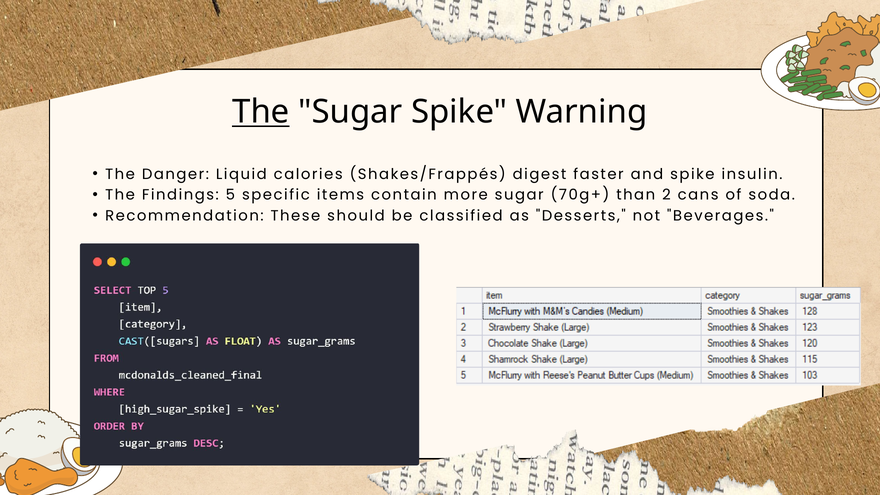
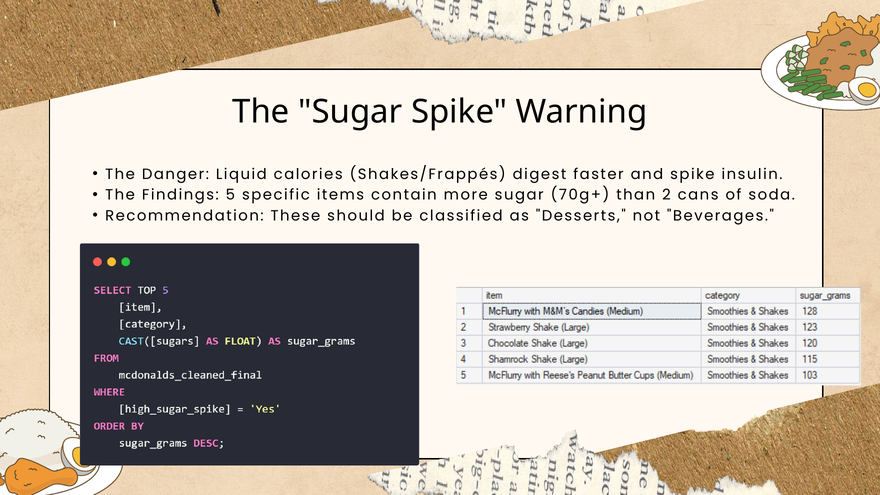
The at (261, 112) underline: present -> none
